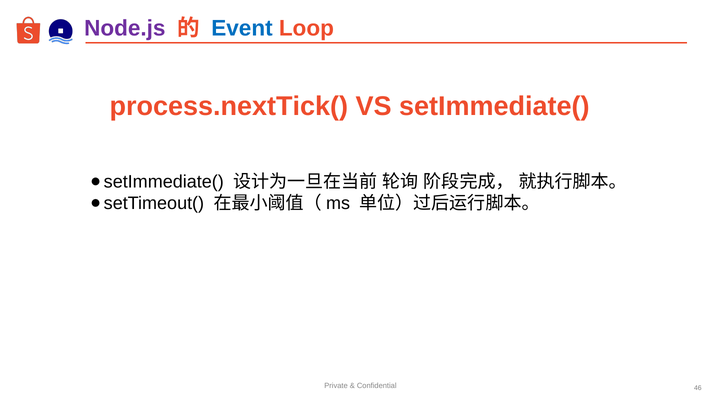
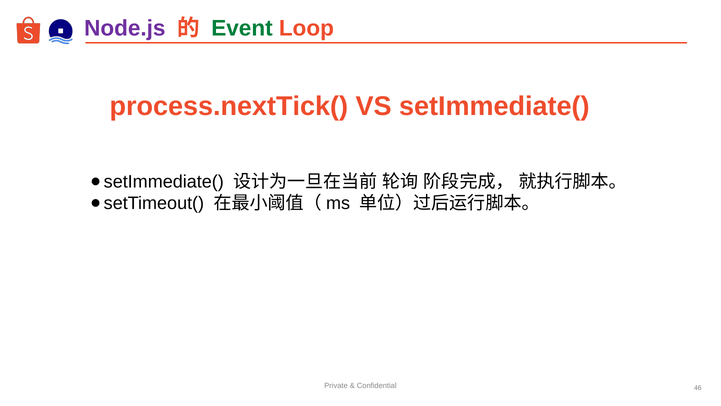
Event colour: blue -> green
